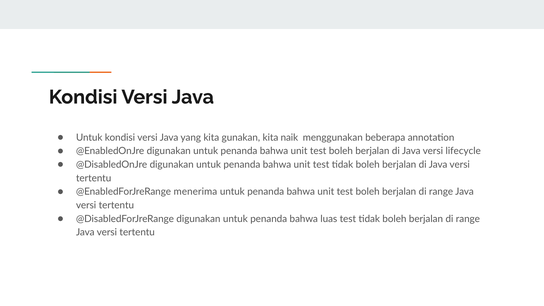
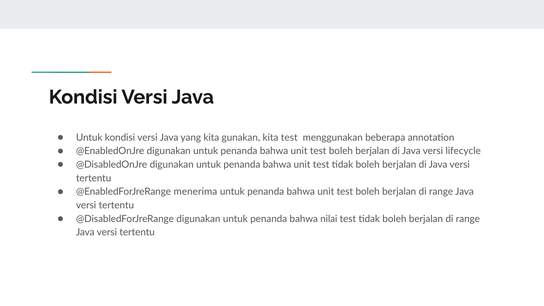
kita naik: naik -> test
luas: luas -> nilai
